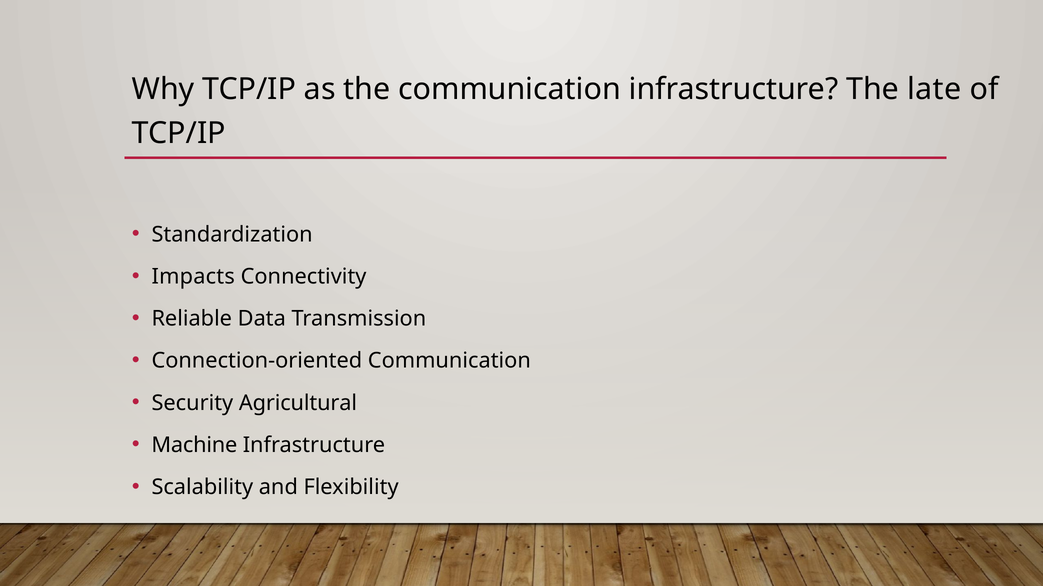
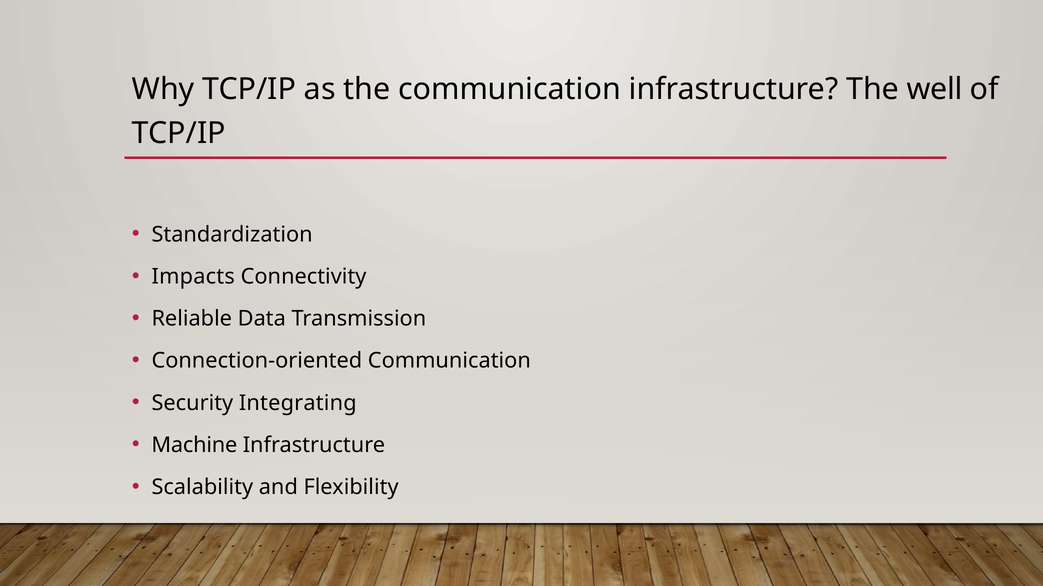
late: late -> well
Agricultural: Agricultural -> Integrating
